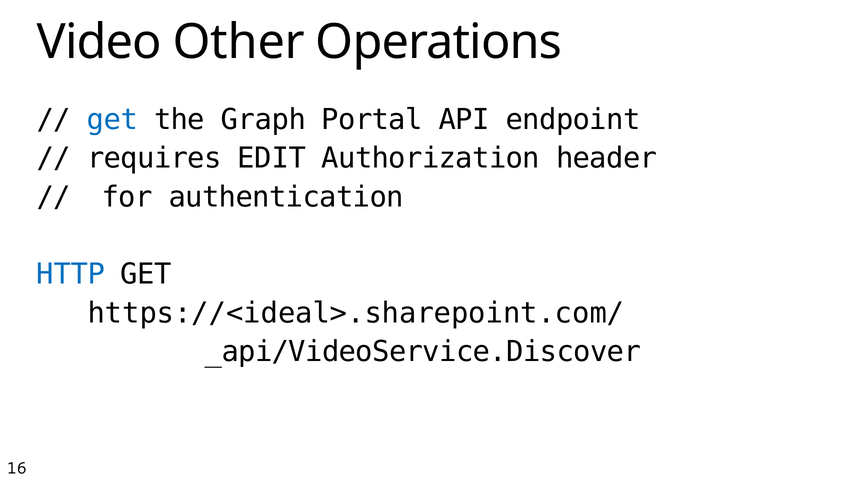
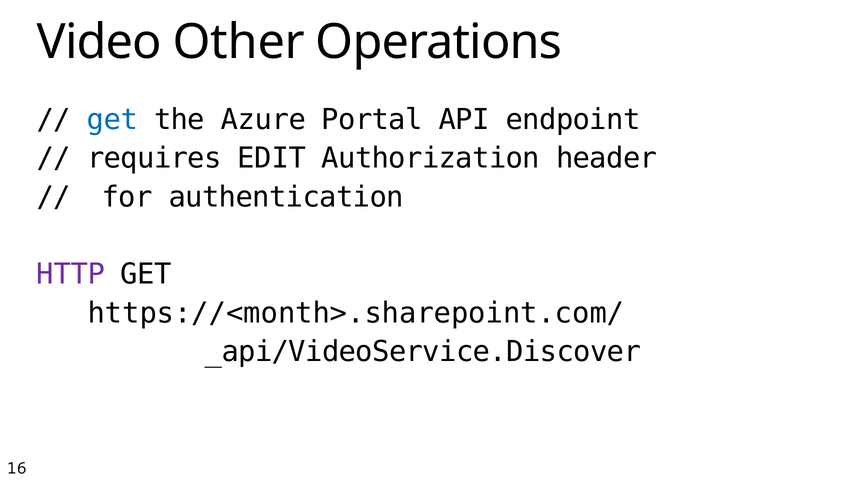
Graph: Graph -> Azure
HTTP colour: blue -> purple
https://<ideal>.sharepoint.com/: https://<ideal>.sharepoint.com/ -> https://<month>.sharepoint.com/
